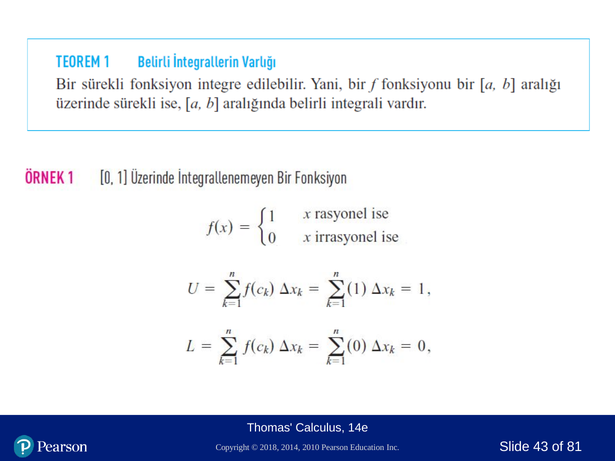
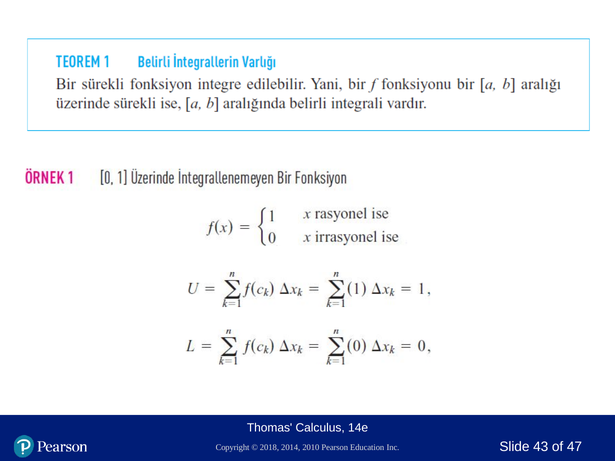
81: 81 -> 47
